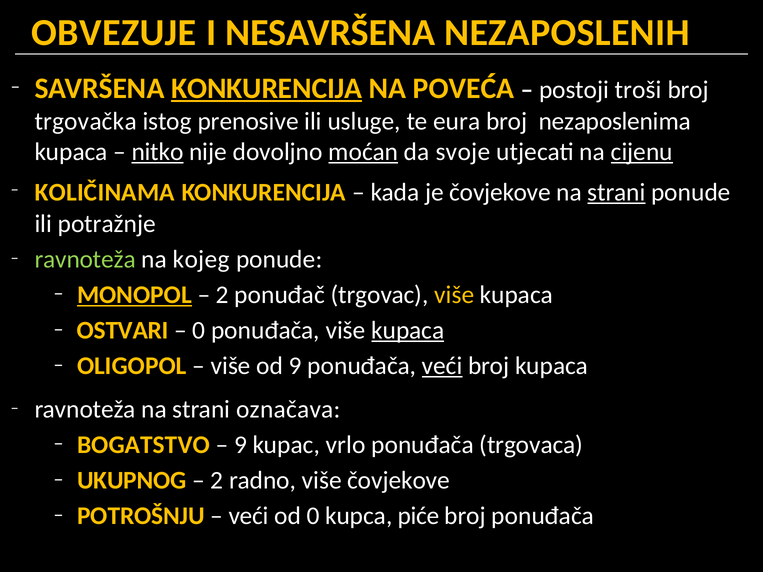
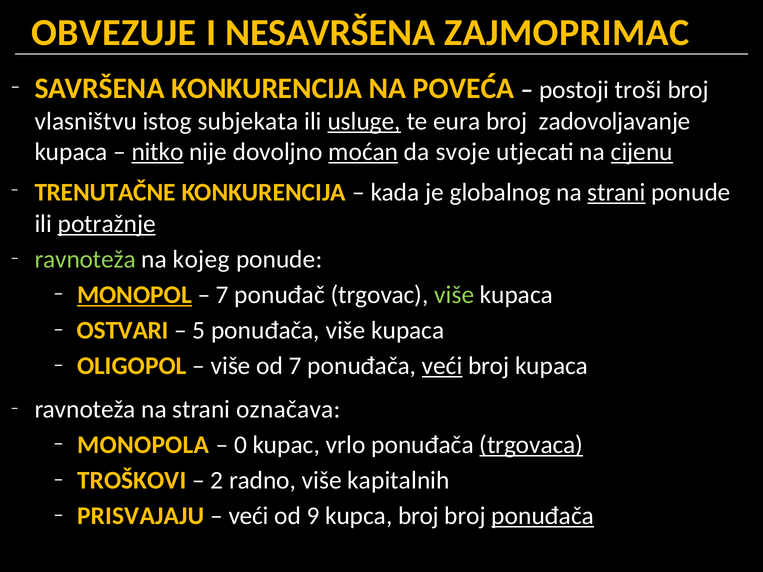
NEZAPOSLENIH: NEZAPOSLENIH -> ZAJMOPRIMAC
KONKURENCIJA at (267, 88) underline: present -> none
trgovačka: trgovačka -> vlasništvu
prenosive: prenosive -> subjekata
usluge underline: none -> present
nezaposlenima: nezaposlenima -> zadovoljavanje
KOLIČINAMA: KOLIČINAMA -> TRENUTAČNE
je čovjekove: čovjekove -> globalnog
potražnje underline: none -> present
2 at (222, 295): 2 -> 7
više at (454, 295) colour: yellow -> light green
0 at (199, 331): 0 -> 5
kupaca at (408, 331) underline: present -> none
od 9: 9 -> 7
BOGATSTVO: BOGATSTVO -> MONOPOLA
9 at (240, 445): 9 -> 0
trgovaca underline: none -> present
UKUPNOG: UKUPNOG -> TROŠKOVI
više čovjekove: čovjekove -> kapitalnih
POTROŠNJU: POTROŠNJU -> PRISVAJAJU
od 0: 0 -> 9
kupca piće: piće -> broj
ponuđača at (543, 516) underline: none -> present
